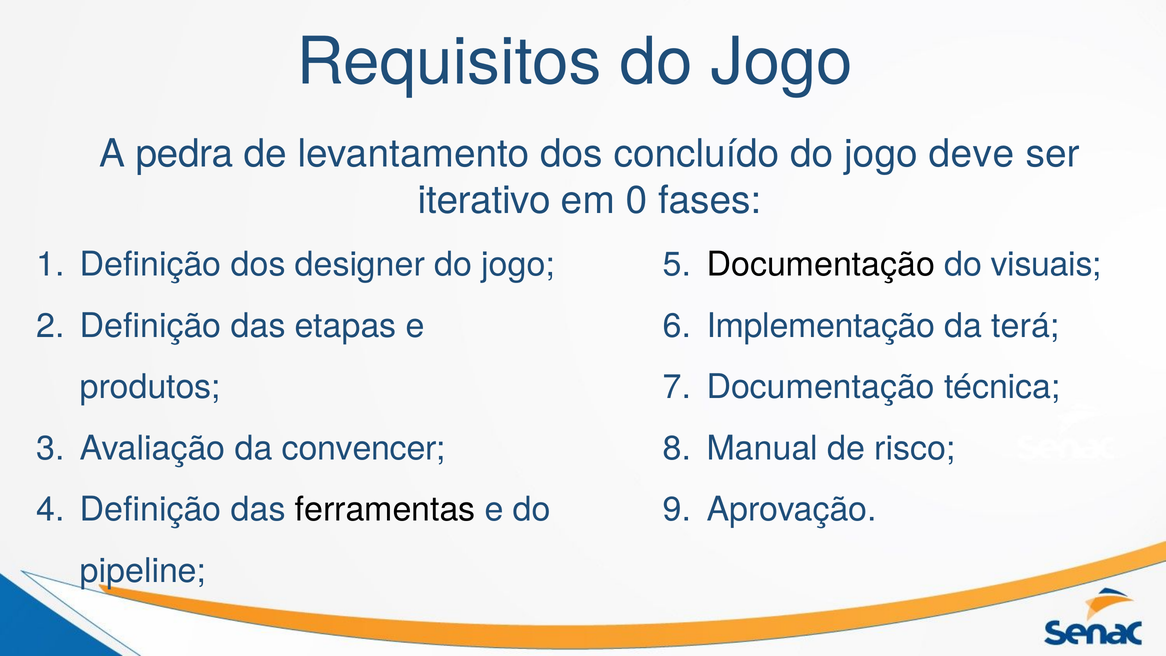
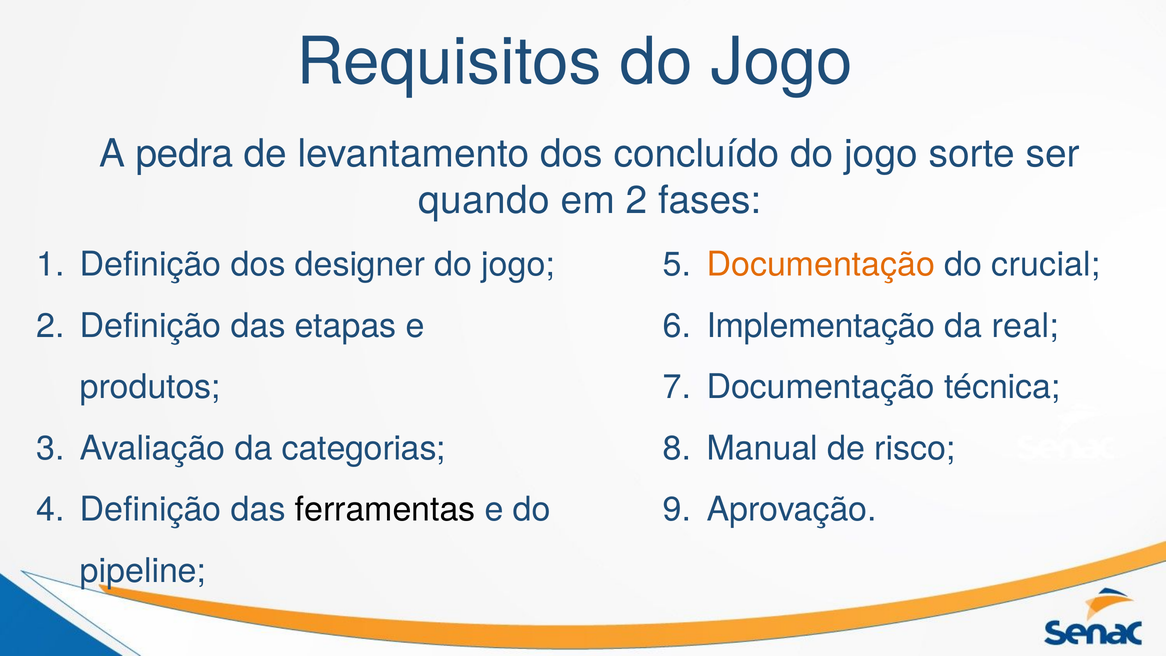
deve: deve -> sorte
iterativo: iterativo -> quando
em 0: 0 -> 2
Documentação at (821, 265) colour: black -> orange
visuais: visuais -> crucial
terá: terá -> real
convencer: convencer -> categorias
